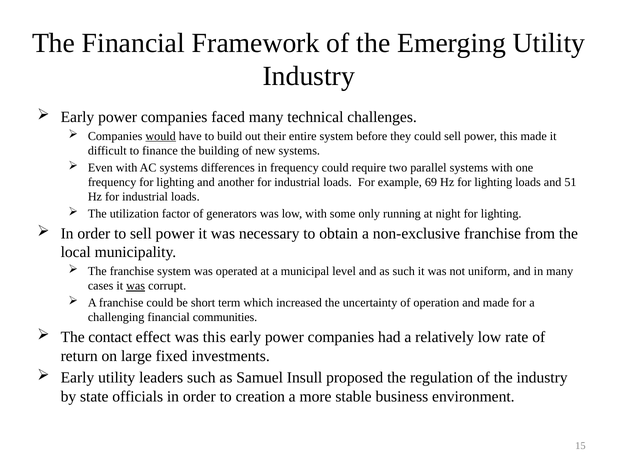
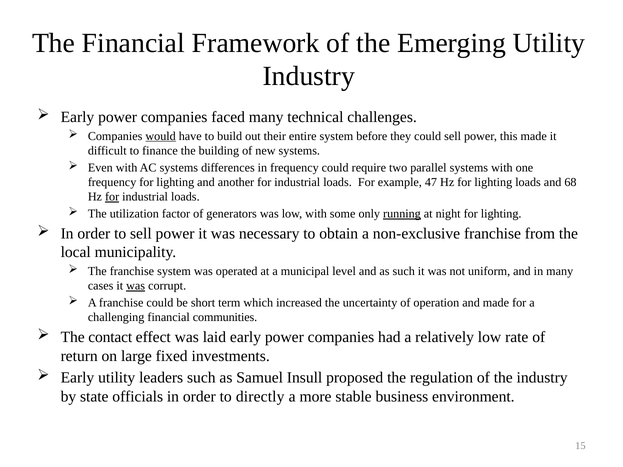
69: 69 -> 47
51: 51 -> 68
for at (112, 197) underline: none -> present
running underline: none -> present
was this: this -> laid
creation: creation -> directly
